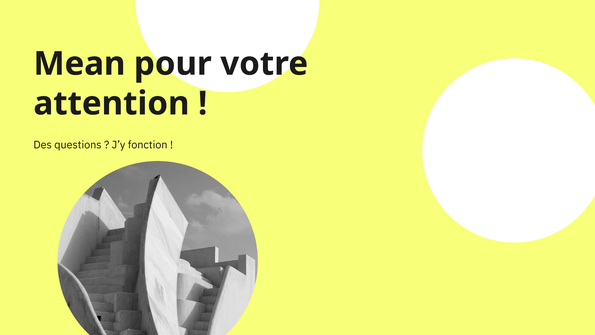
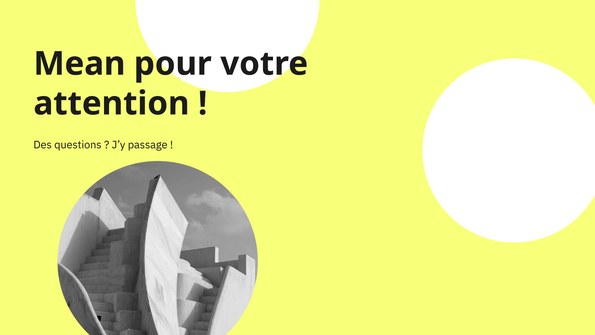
fonction: fonction -> passage
